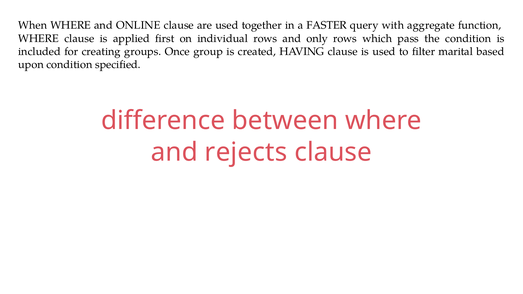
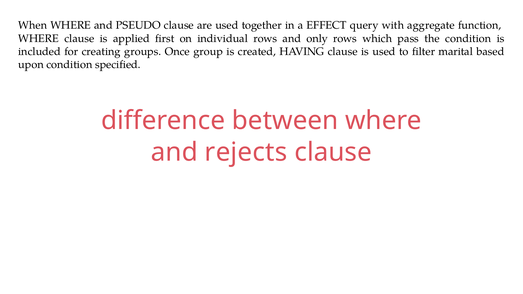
ONLINE: ONLINE -> PSEUDO
FASTER: FASTER -> EFFECT
